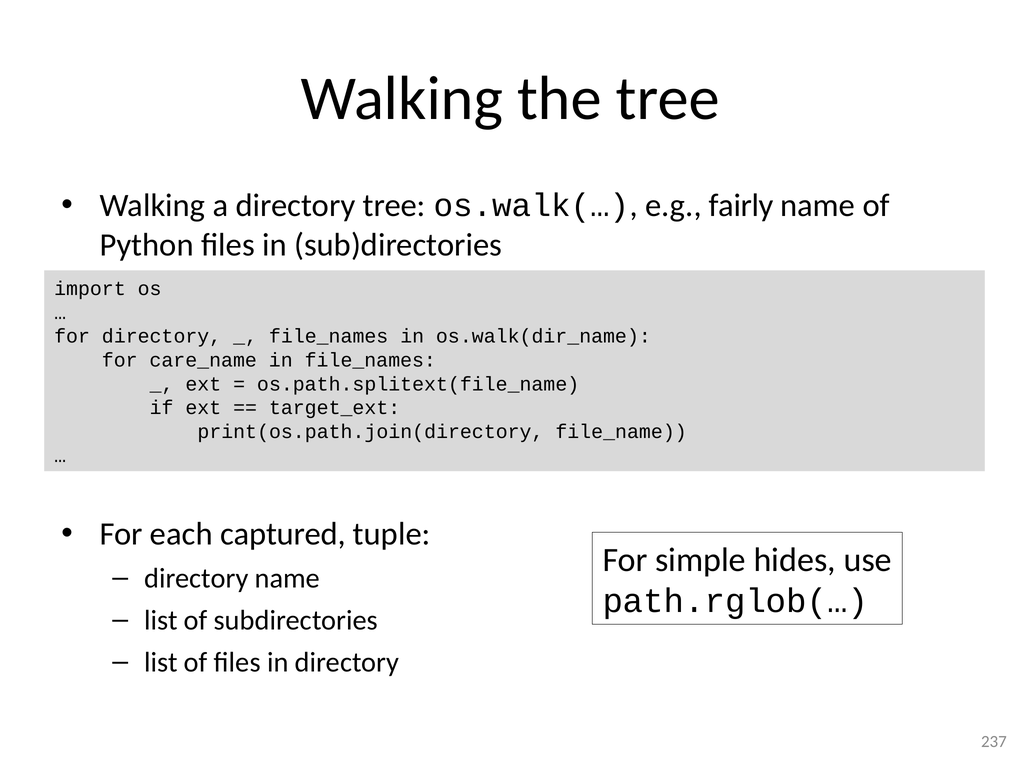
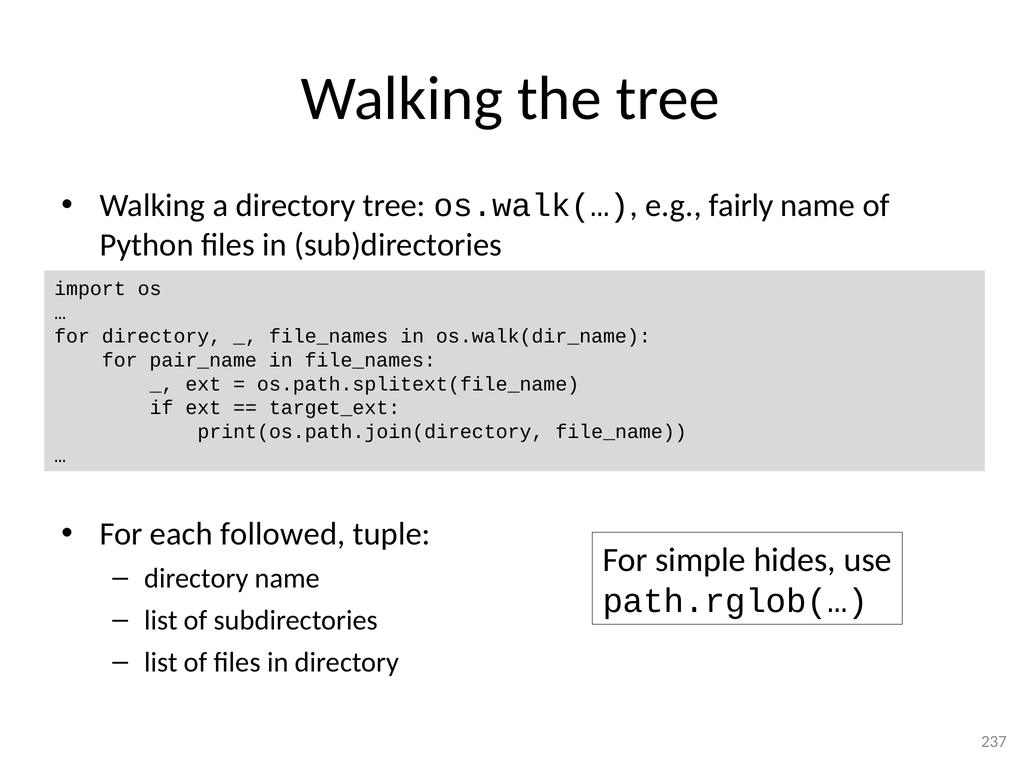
care_name: care_name -> pair_name
captured: captured -> followed
